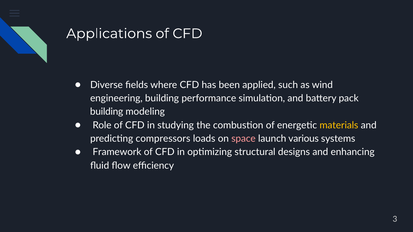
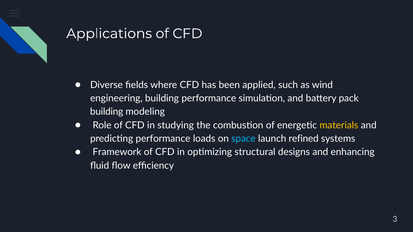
predicting compressors: compressors -> performance
space colour: pink -> light blue
various: various -> refined
